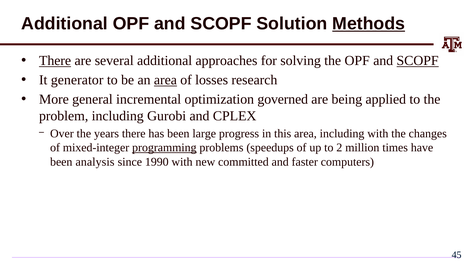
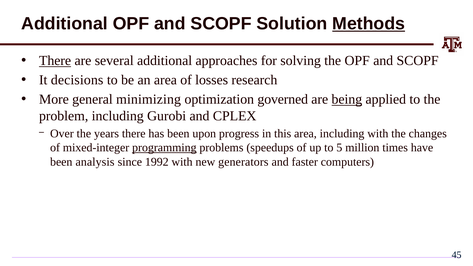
SCOPF at (418, 61) underline: present -> none
generator: generator -> decisions
area at (165, 80) underline: present -> none
incremental: incremental -> minimizing
being underline: none -> present
large: large -> upon
2: 2 -> 5
1990: 1990 -> 1992
committed: committed -> generators
